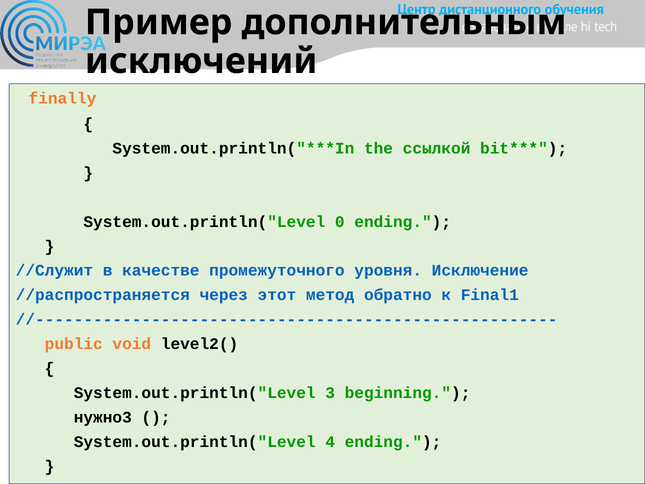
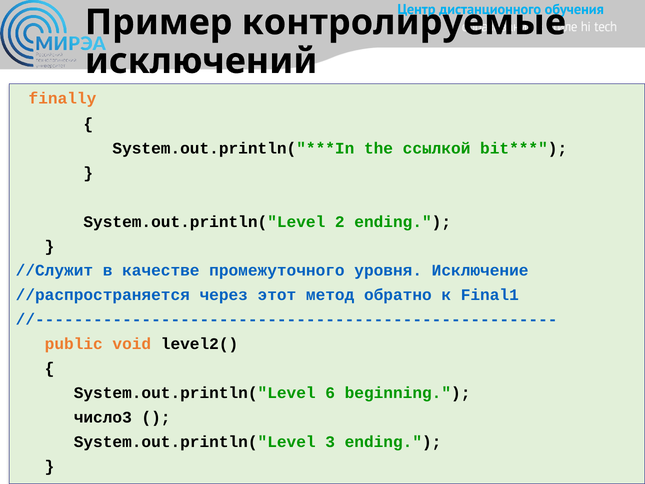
дополнительным: дополнительным -> контролируемыe
0: 0 -> 2
3: 3 -> 6
нужно3: нужно3 -> число3
4: 4 -> 3
